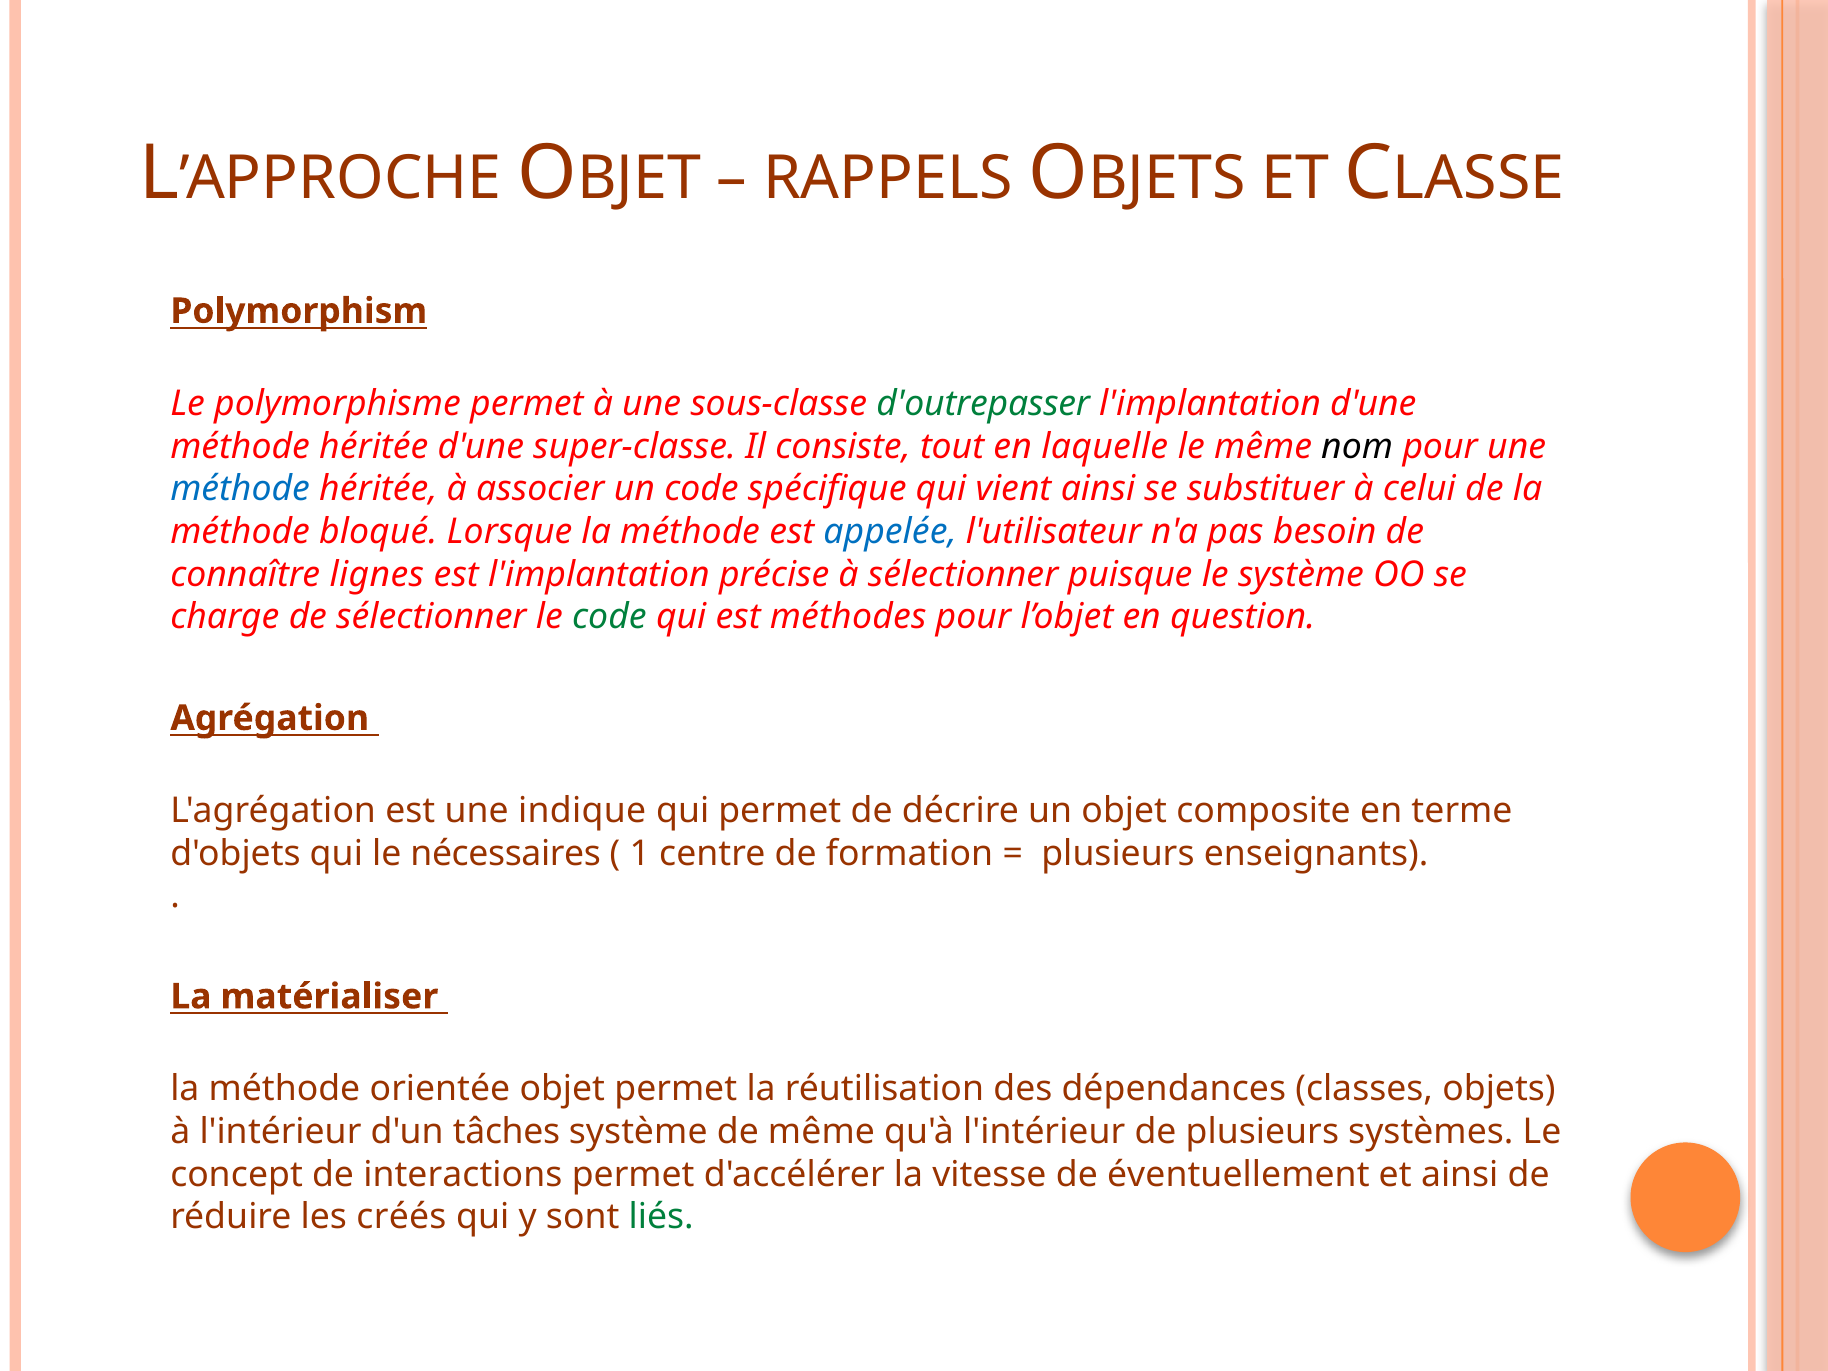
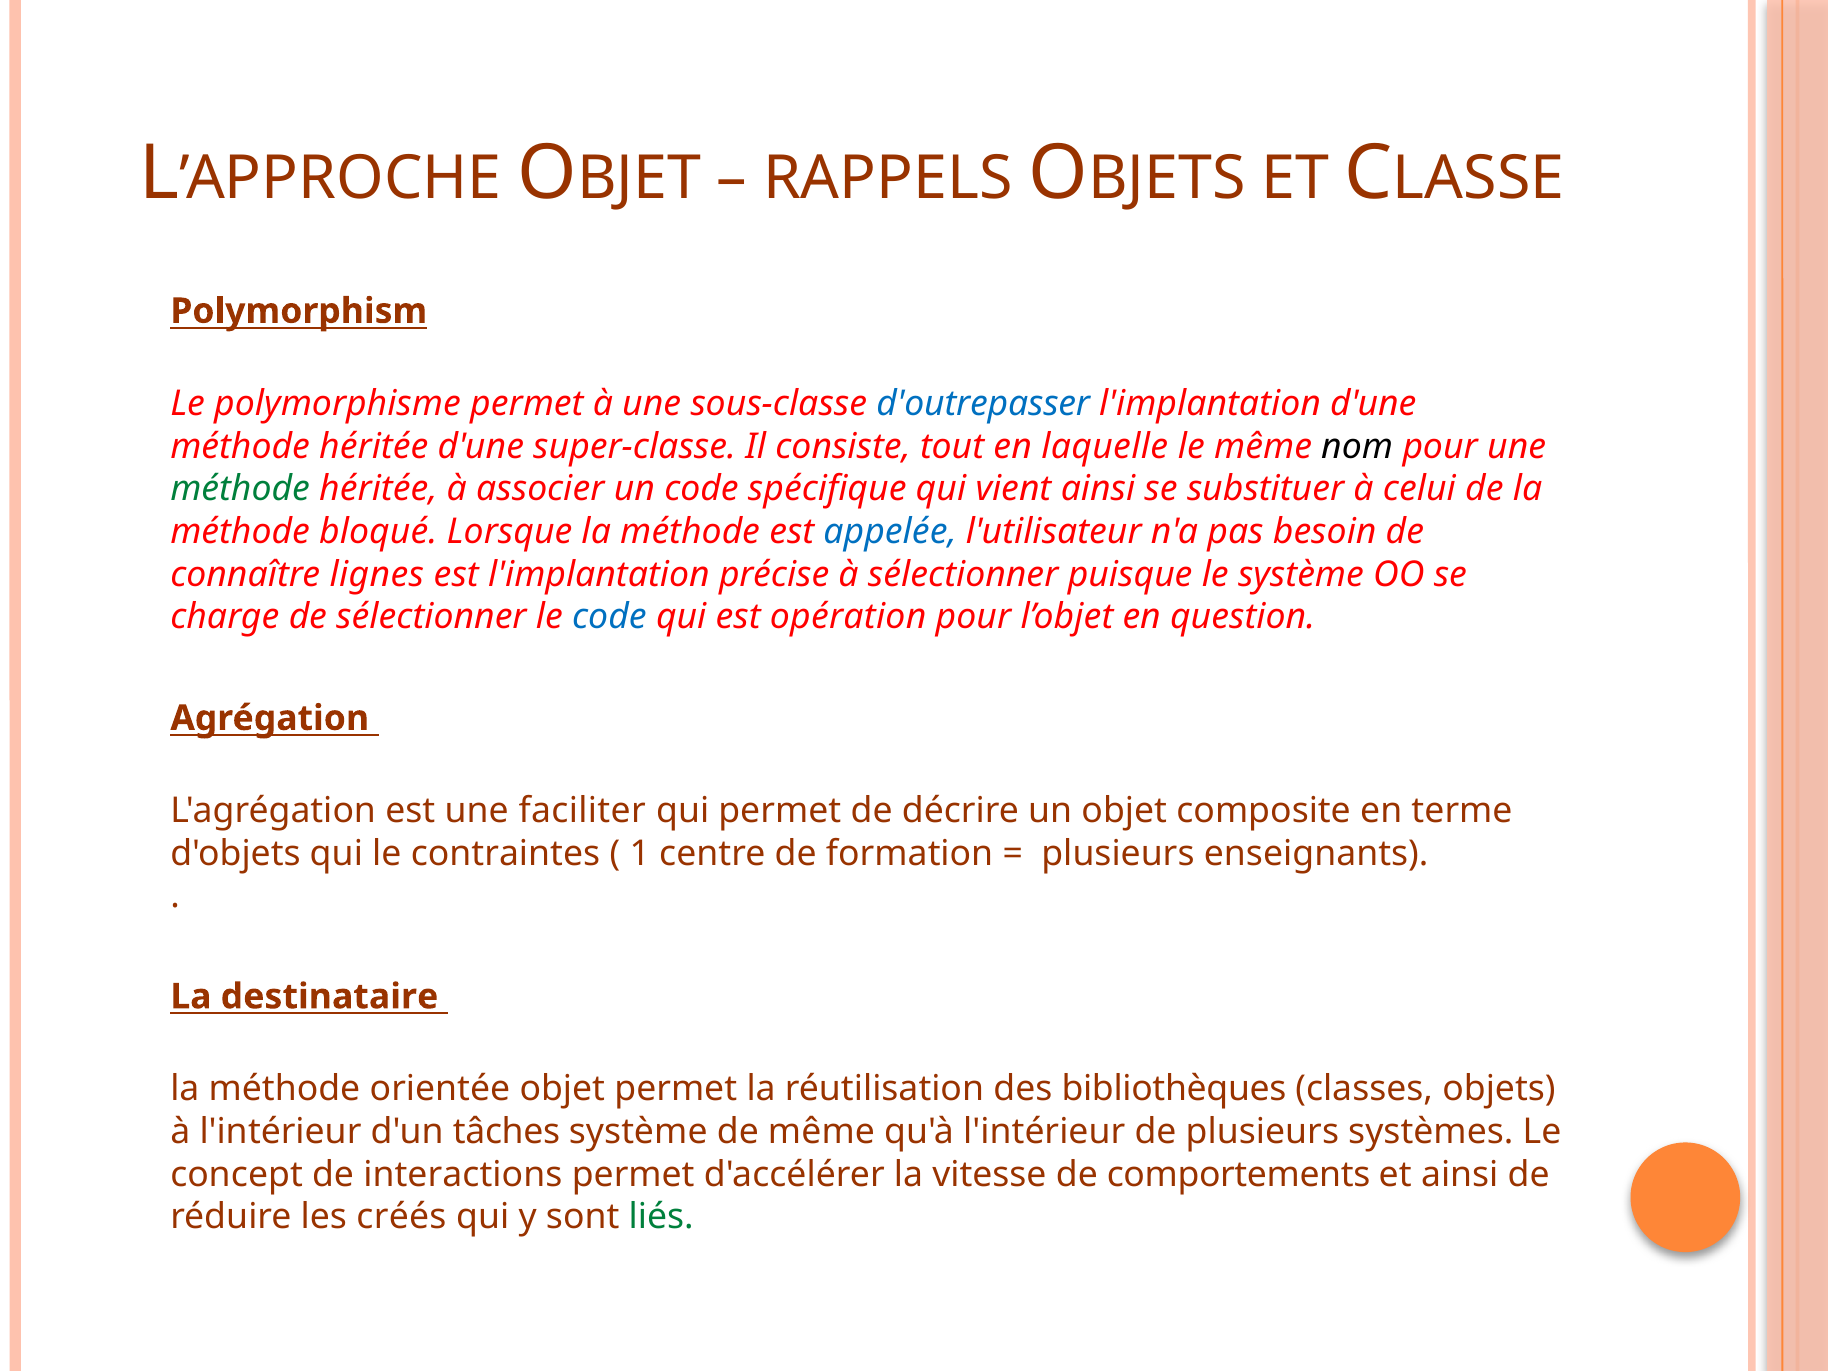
d'outrepasser colour: green -> blue
méthode at (240, 489) colour: blue -> green
code at (609, 617) colour: green -> blue
méthodes: méthodes -> opération
indique: indique -> faciliter
nécessaires: nécessaires -> contraintes
matérialiser: matérialiser -> destinataire
dépendances: dépendances -> bibliothèques
éventuellement: éventuellement -> comportements
